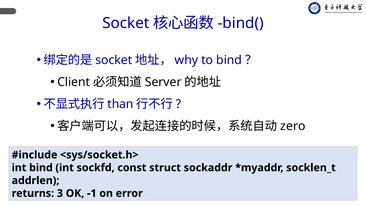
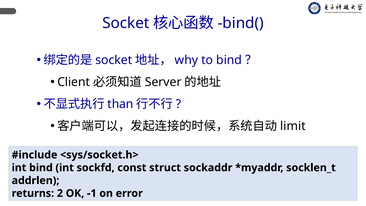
zero: zero -> limit
3: 3 -> 2
